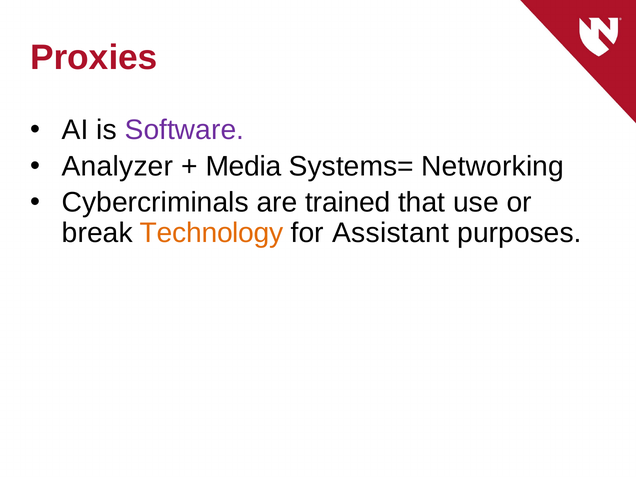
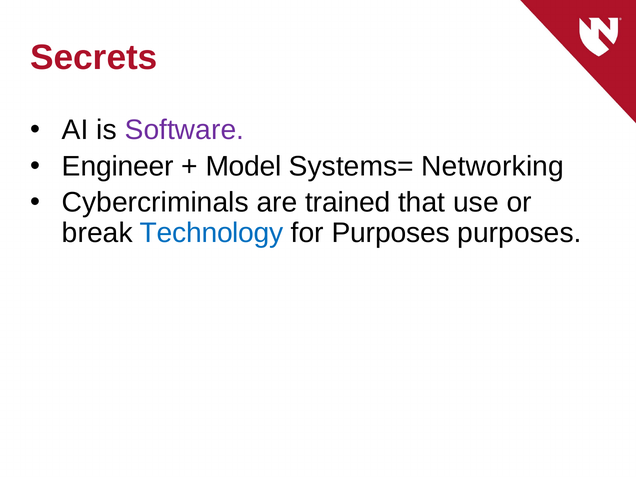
Proxies: Proxies -> Secrets
Analyzer: Analyzer -> Engineer
Media: Media -> Model
Technology colour: orange -> blue
for Assistant: Assistant -> Purposes
